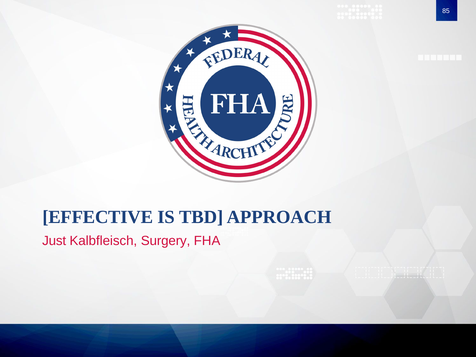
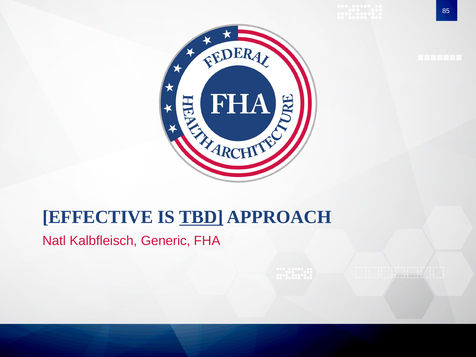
TBD underline: none -> present
Just: Just -> Natl
Surgery: Surgery -> Generic
